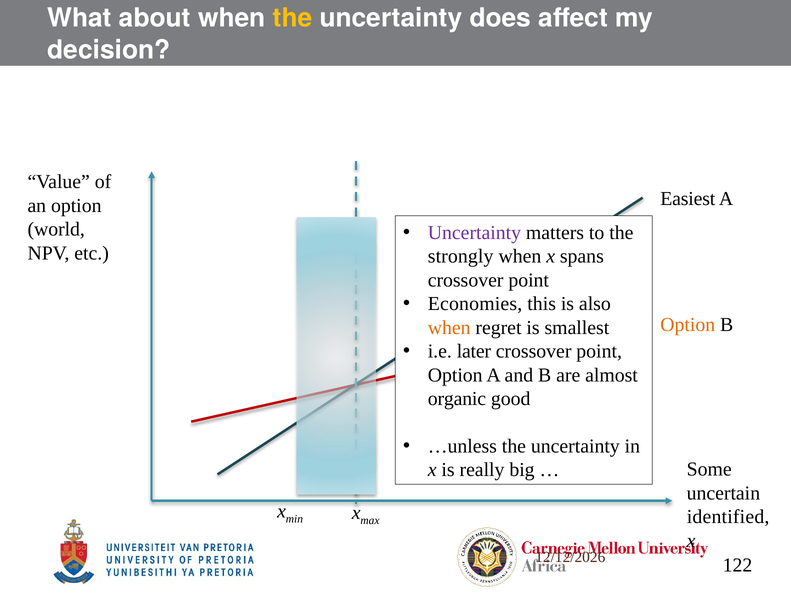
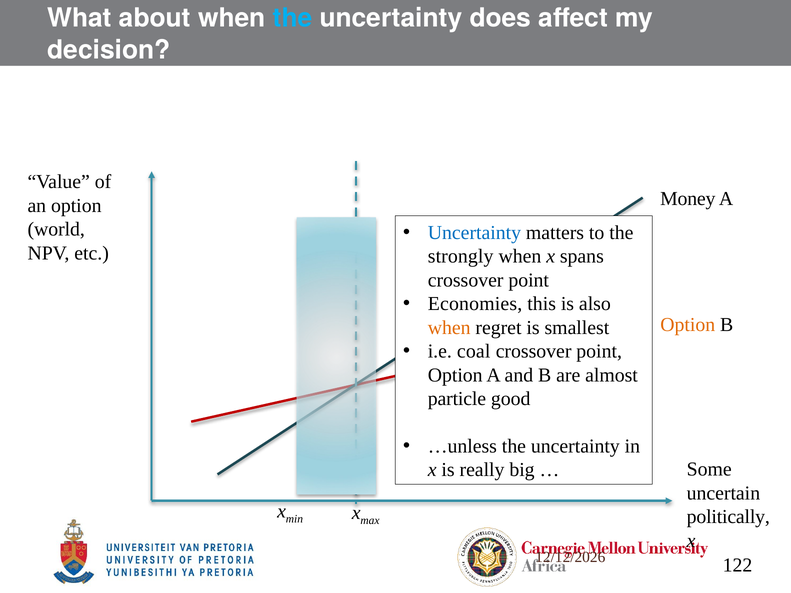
the at (293, 18) colour: yellow -> light blue
Easiest: Easiest -> Money
Uncertainty at (474, 233) colour: purple -> blue
later: later -> coal
organic: organic -> particle
identified: identified -> politically
